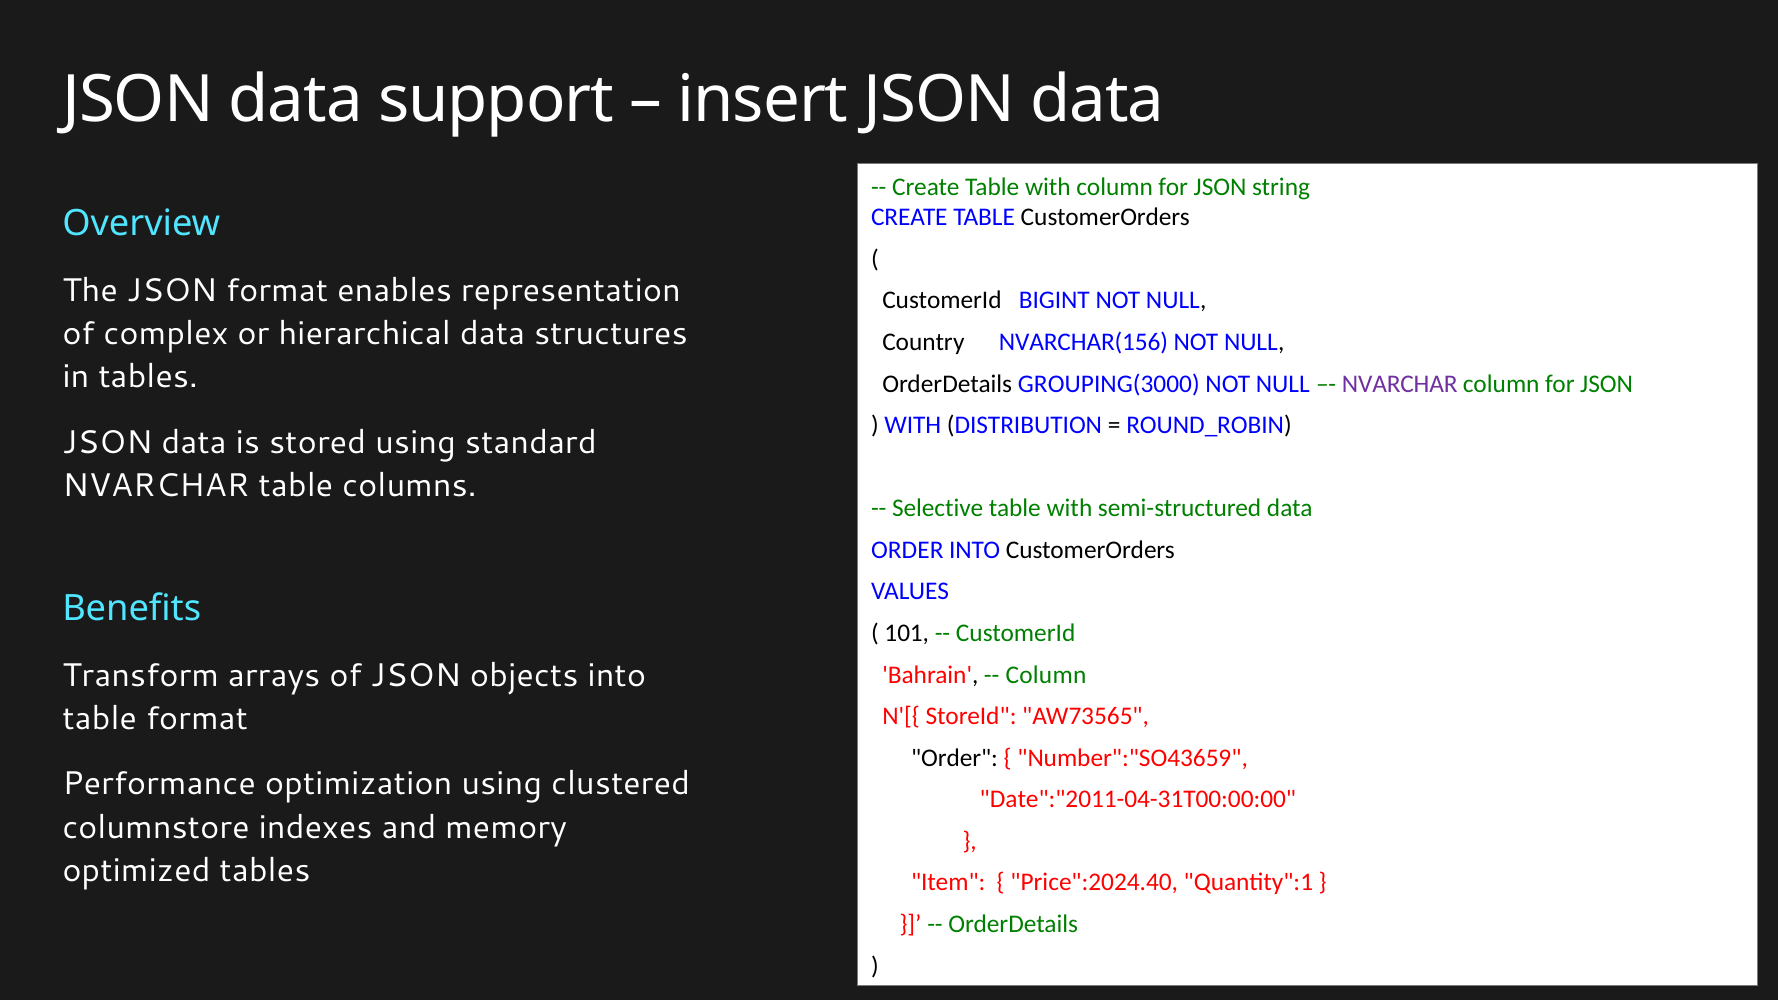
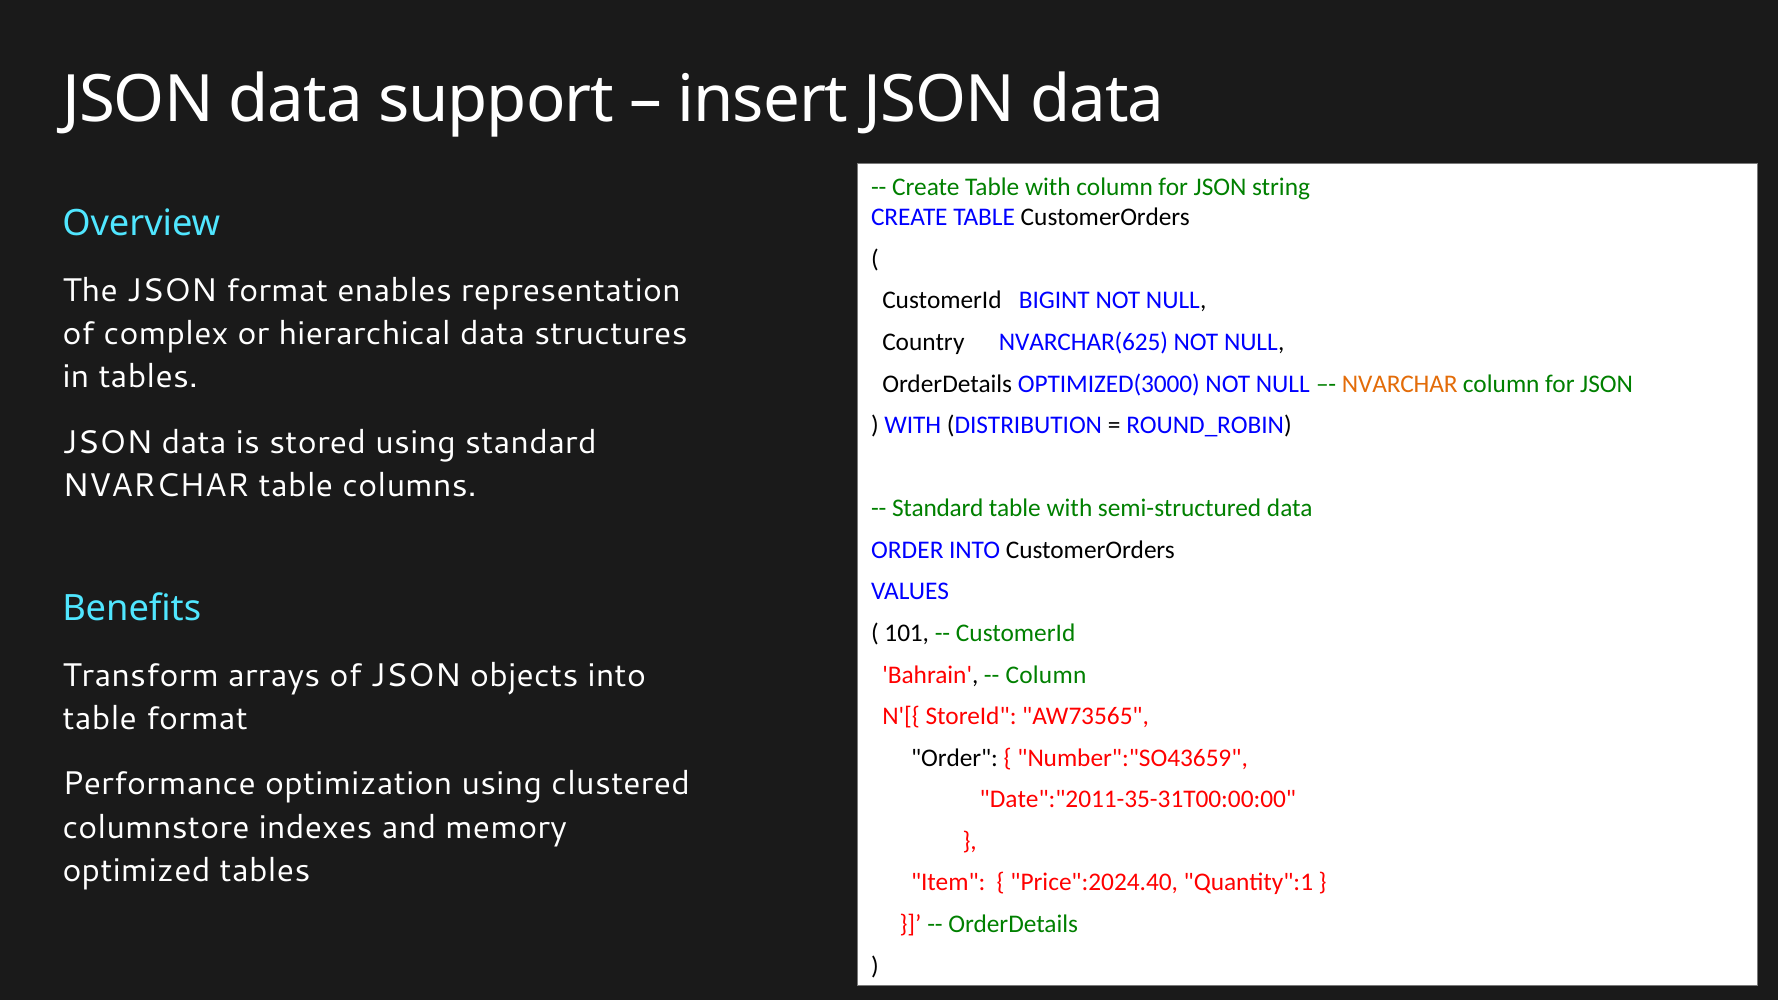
NVARCHAR(156: NVARCHAR(156 -> NVARCHAR(625
GROUPING(3000: GROUPING(3000 -> OPTIMIZED(3000
NVARCHAR at (1400, 384) colour: purple -> orange
Selective at (938, 508): Selective -> Standard
Date":"2011-04-31T00:00:00: Date":"2011-04-31T00:00:00 -> Date":"2011-35-31T00:00:00
